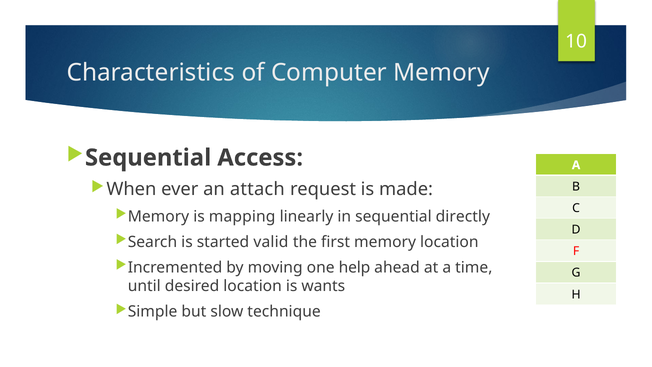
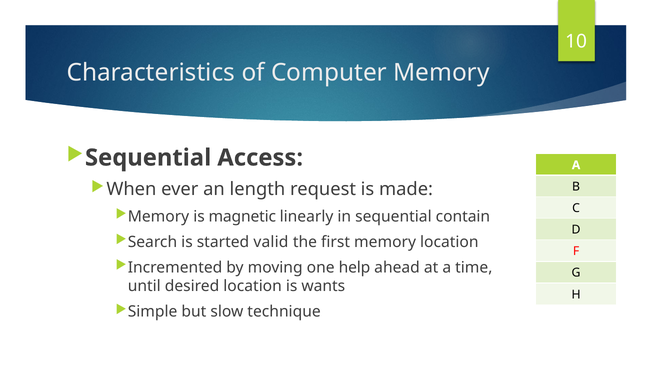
attach: attach -> length
mapping: mapping -> magnetic
directly: directly -> contain
